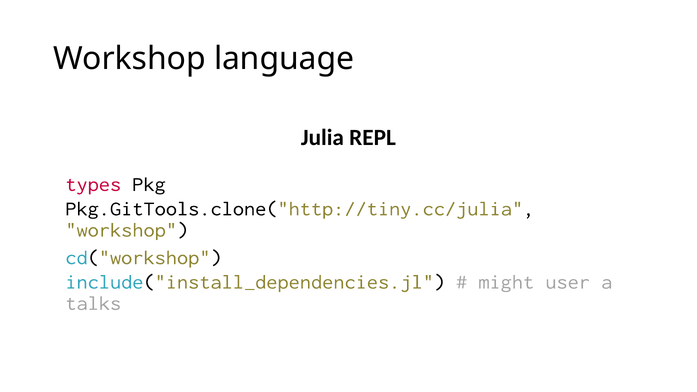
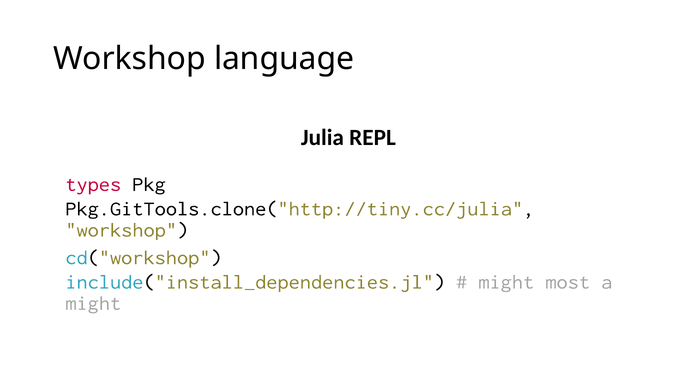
user: user -> most
talks at (93, 303): talks -> might
